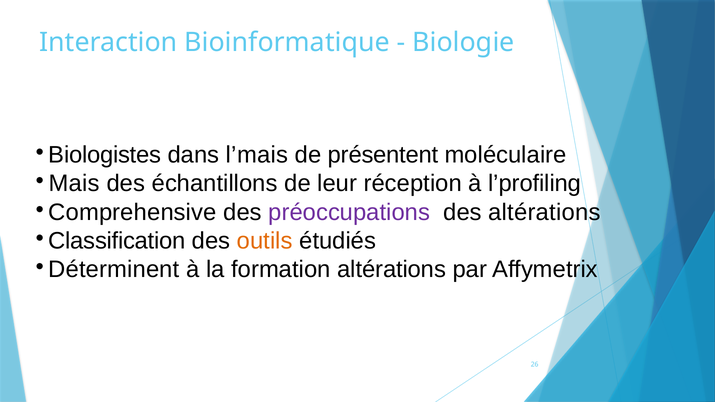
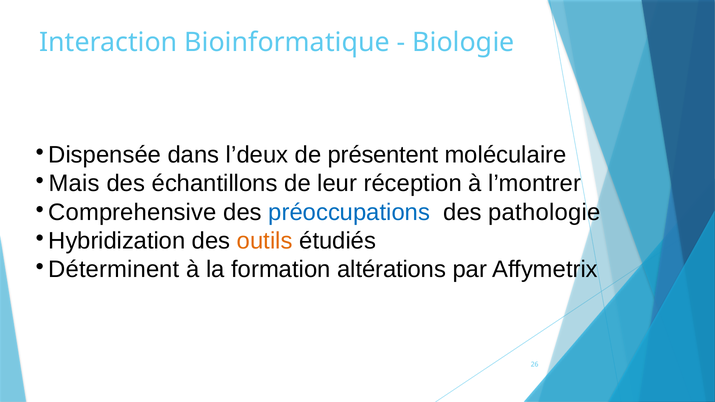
Biologistes: Biologistes -> Dispensée
l’mais: l’mais -> l’deux
l’profiling: l’profiling -> l’montrer
préoccupations colour: purple -> blue
des altérations: altérations -> pathologie
Classification: Classification -> Hybridization
